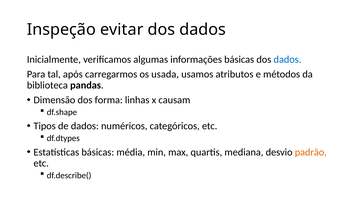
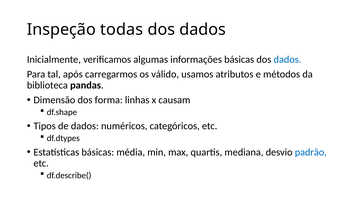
evitar: evitar -> todas
usada: usada -> válido
padrão colour: orange -> blue
